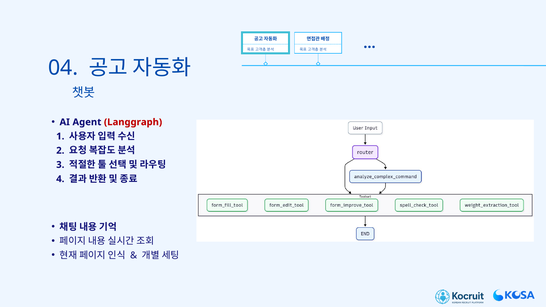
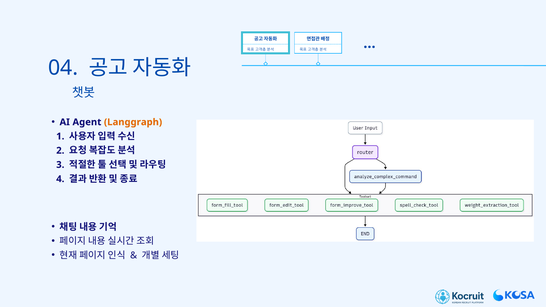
Langgraph colour: red -> orange
